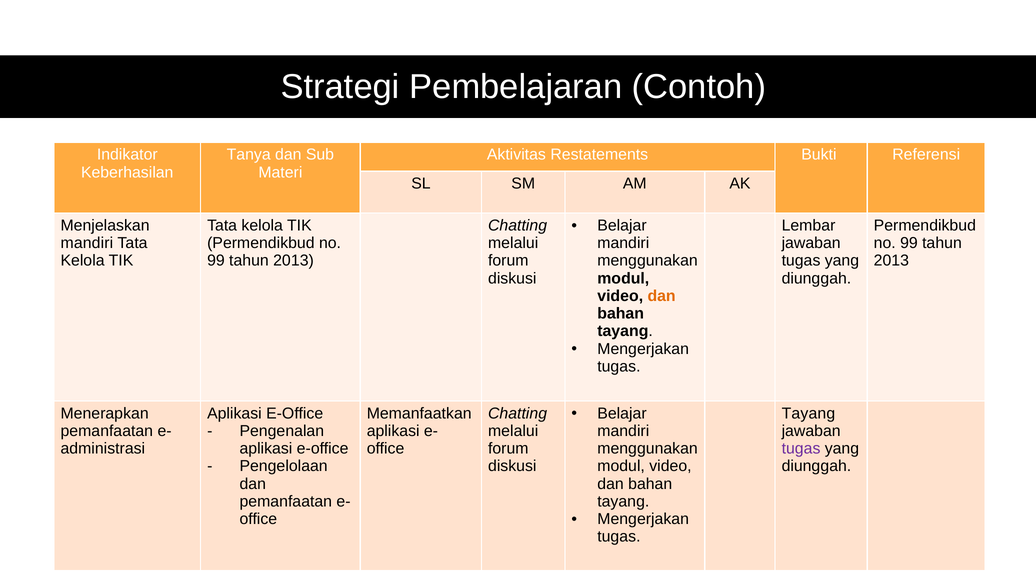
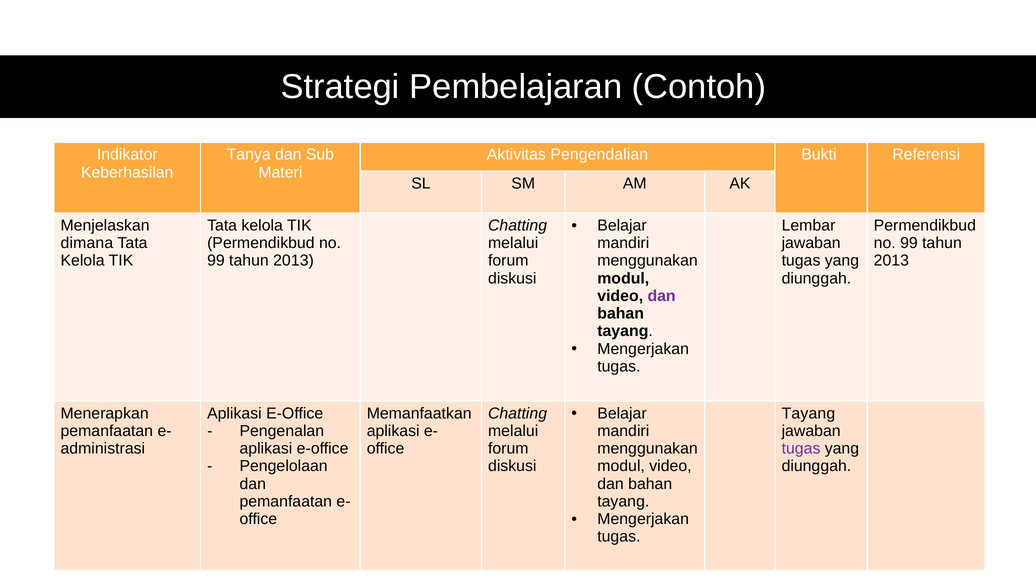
Restatements: Restatements -> Pengendalian
mandiri at (87, 243): mandiri -> dimana
dan at (662, 296) colour: orange -> purple
